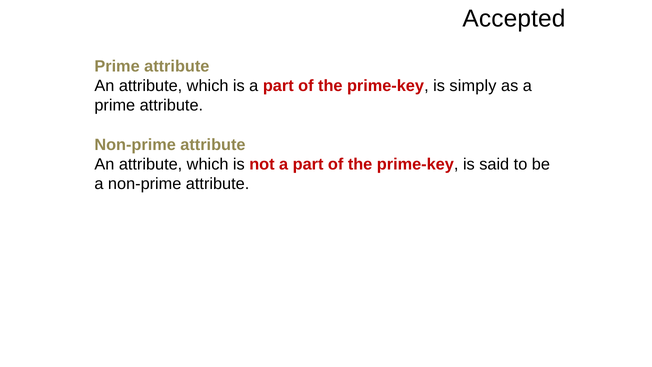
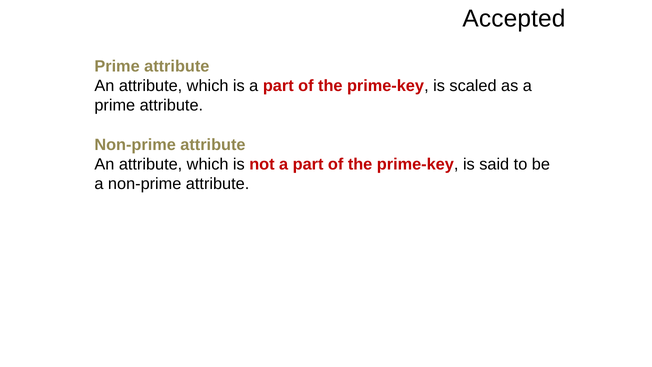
simply: simply -> scaled
